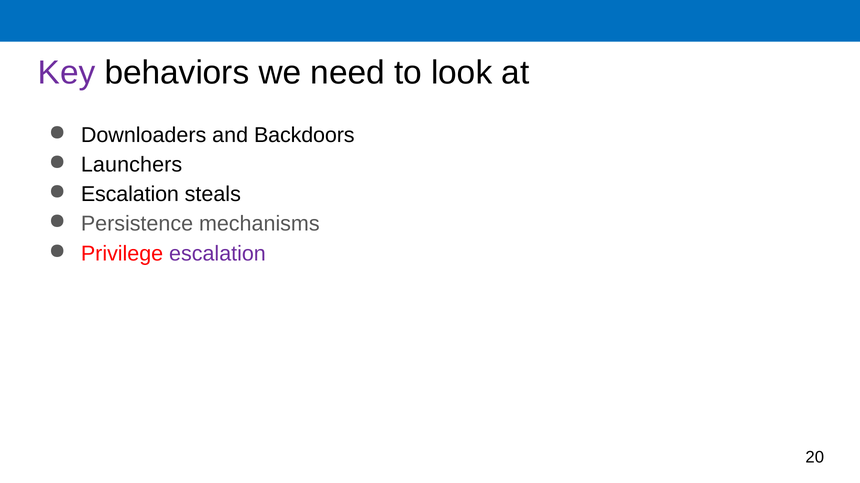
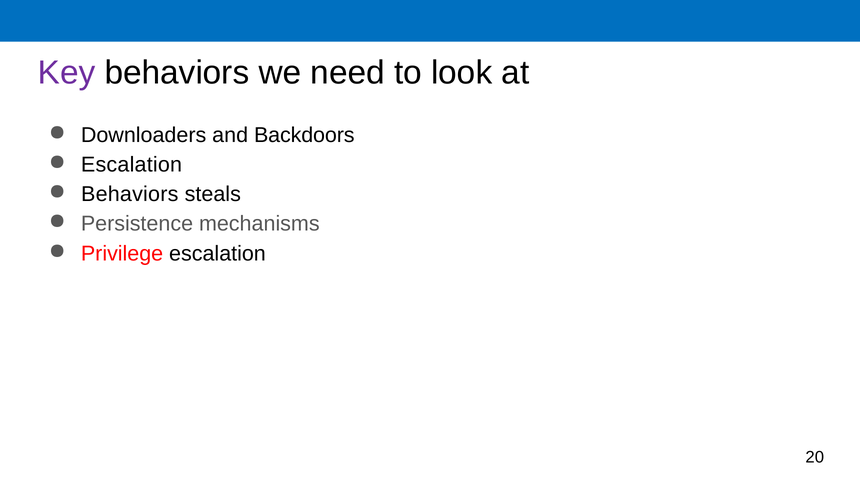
Launchers at (132, 165): Launchers -> Escalation
Escalation at (130, 195): Escalation -> Behaviors
escalation at (217, 254) colour: purple -> black
